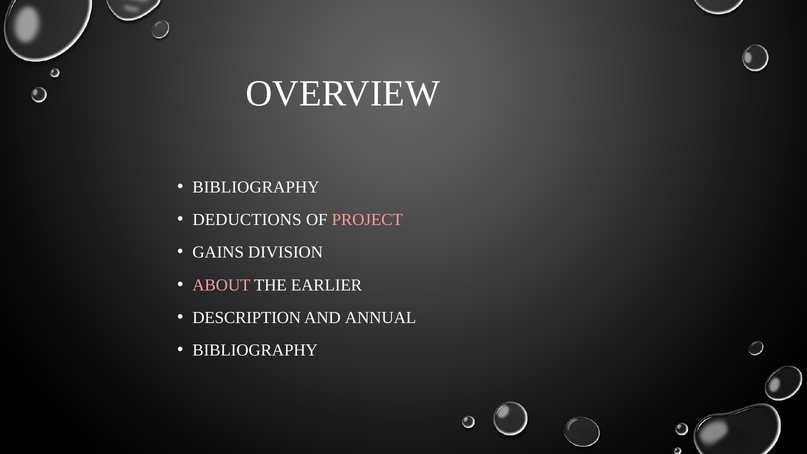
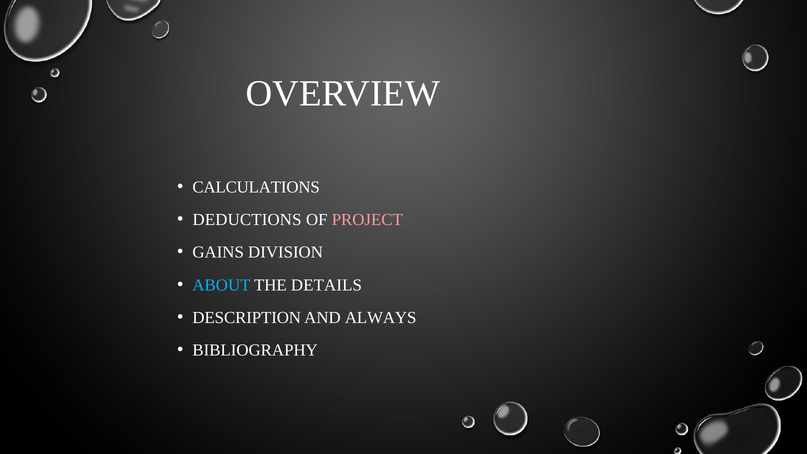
BIBLIOGRAPHY at (256, 187): BIBLIOGRAPHY -> CALCULATIONS
ABOUT colour: pink -> light blue
EARLIER: EARLIER -> DETAILS
ANNUAL: ANNUAL -> ALWAYS
